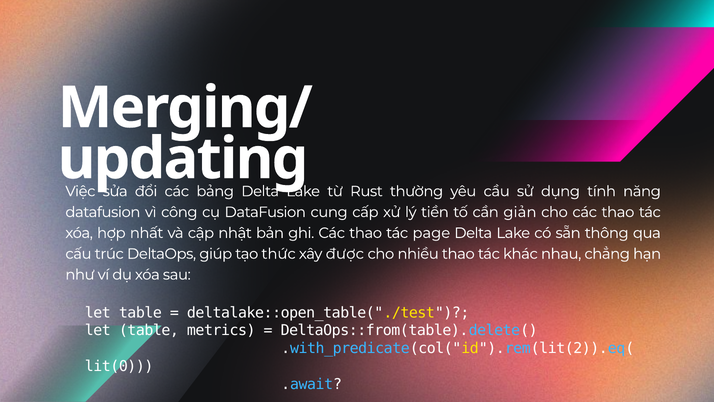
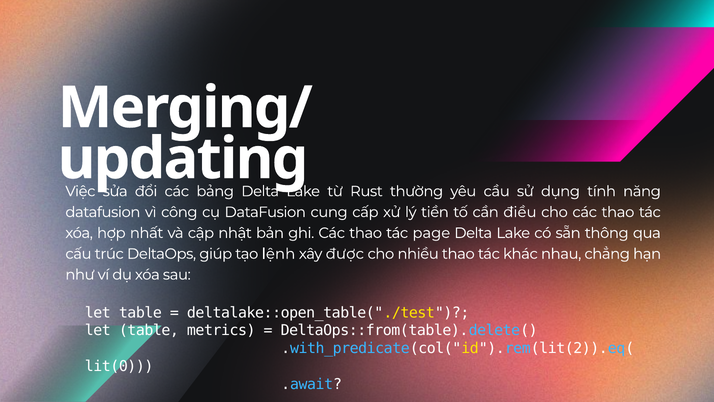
giản: giản -> điều
thức: thức -> lệnh
